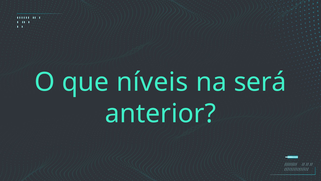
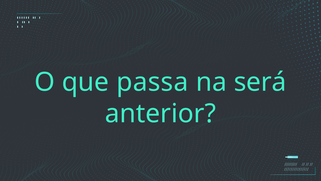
níveis: níveis -> passa
